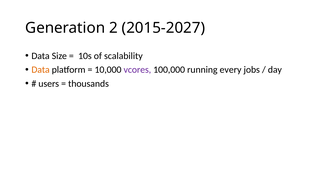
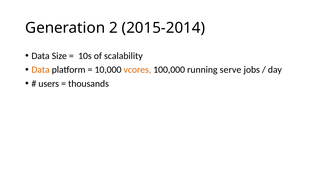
2015-2027: 2015-2027 -> 2015-2014
vcores colour: purple -> orange
every: every -> serve
